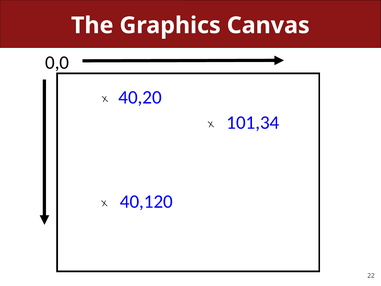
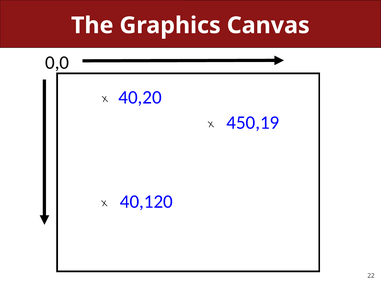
101,34: 101,34 -> 450,19
